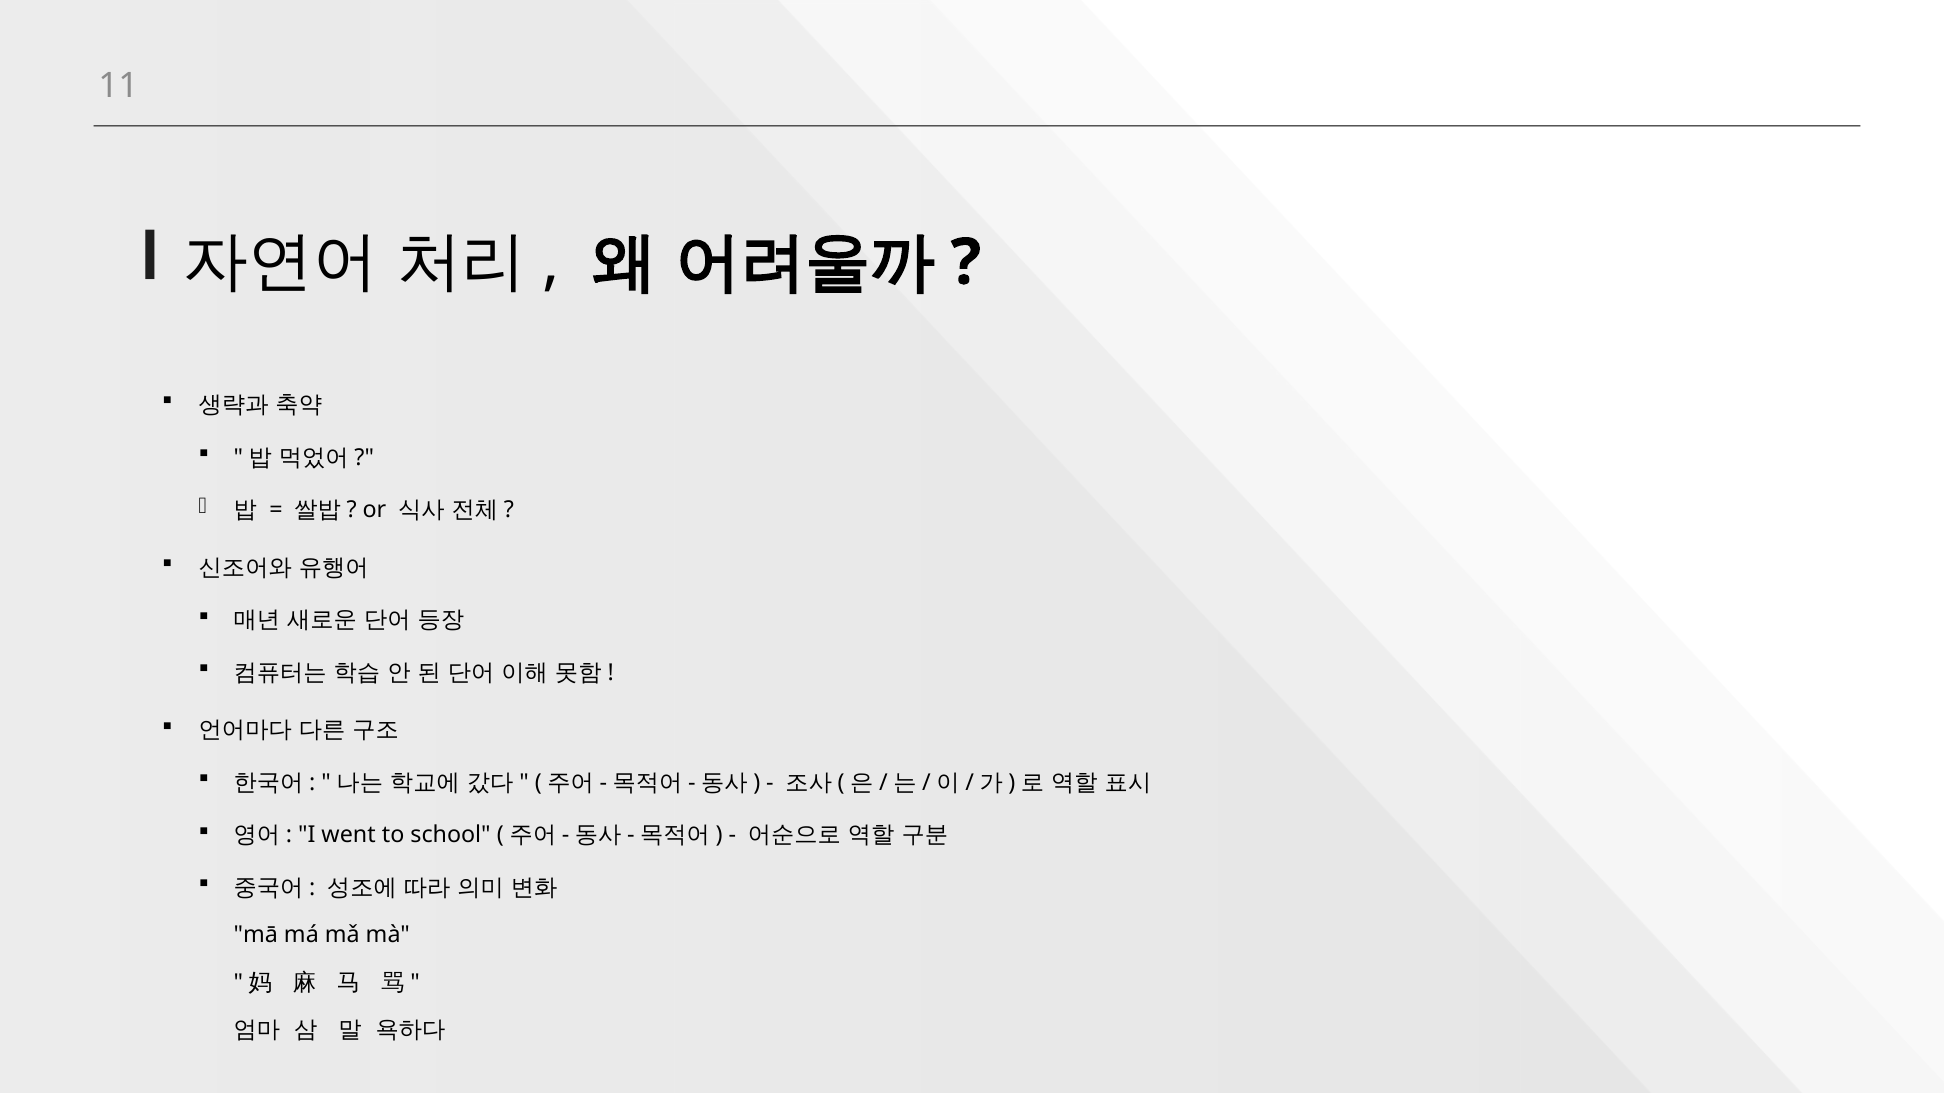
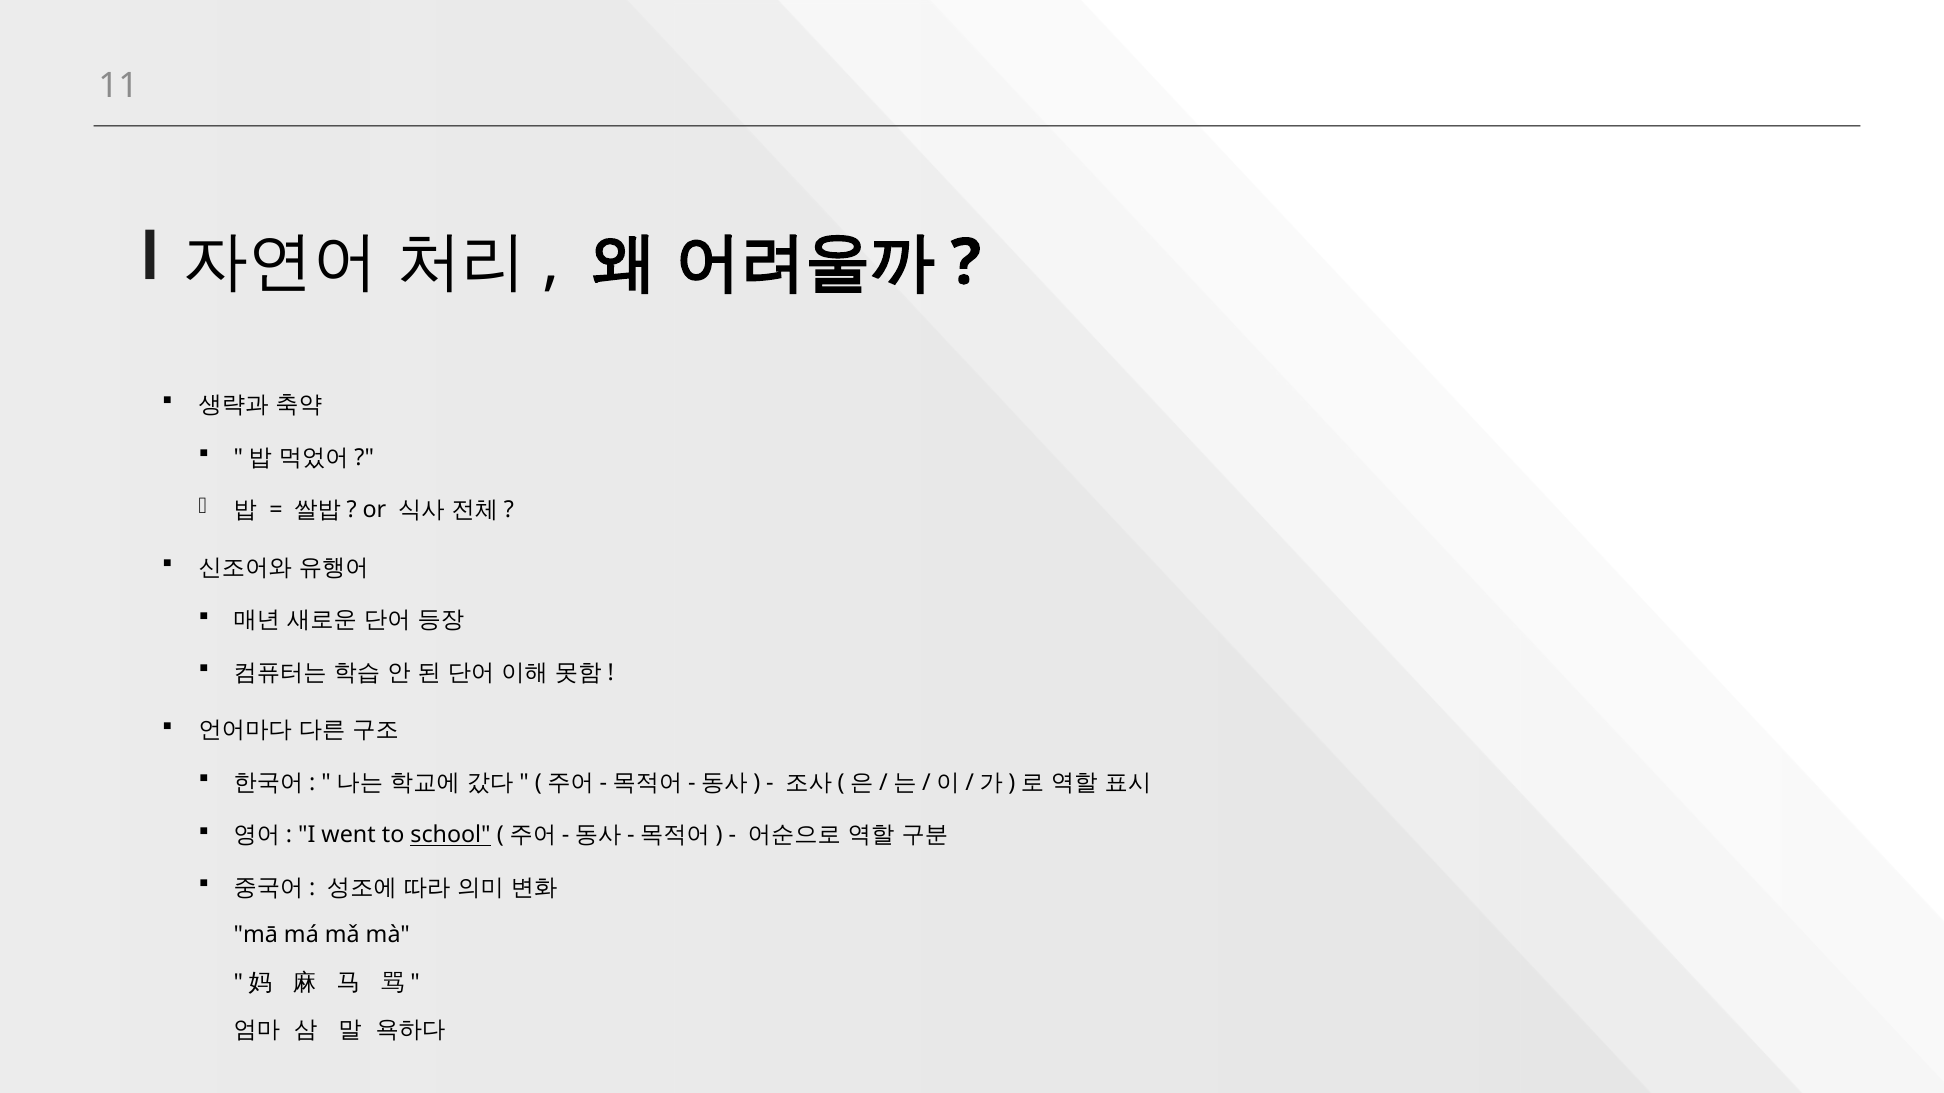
school underline: none -> present
